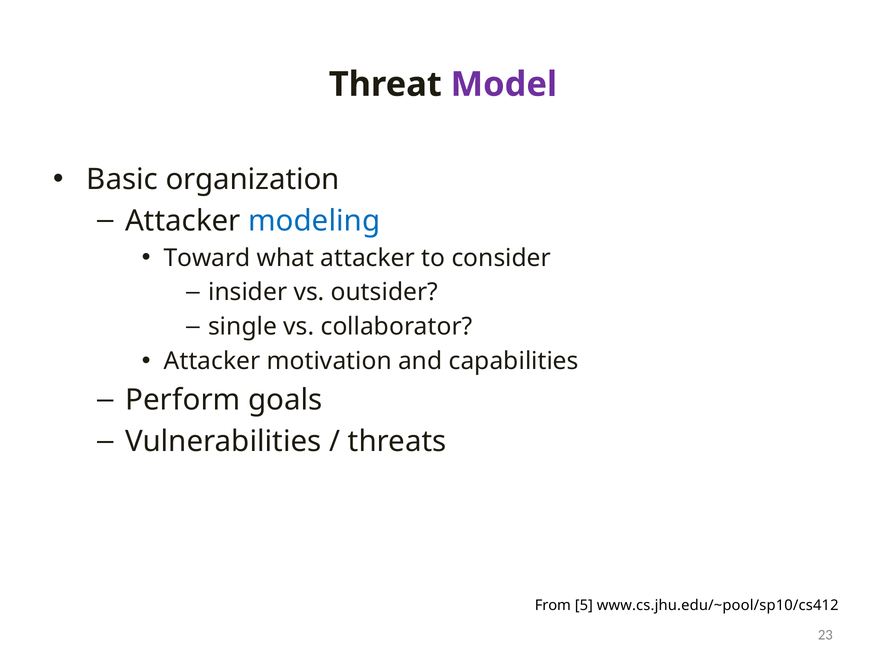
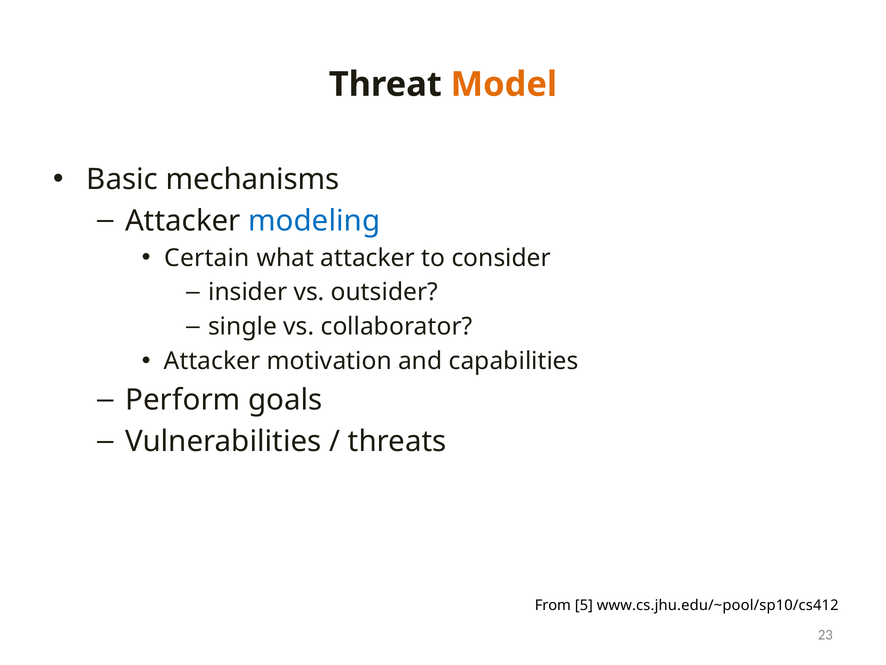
Model colour: purple -> orange
organization: organization -> mechanisms
Toward: Toward -> Certain
